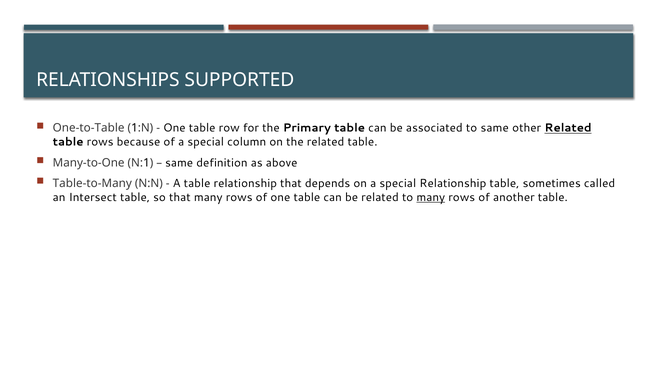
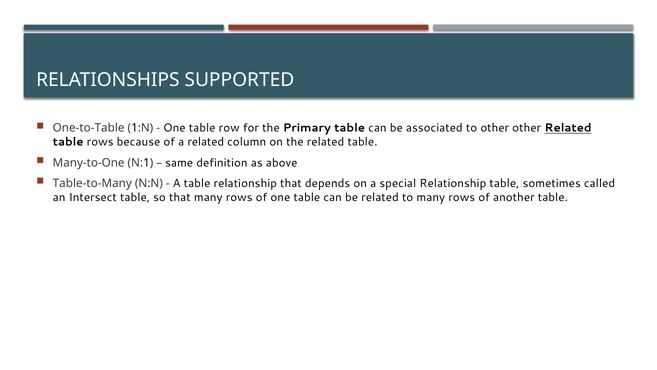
to same: same -> other
of a special: special -> related
many at (431, 197) underline: present -> none
